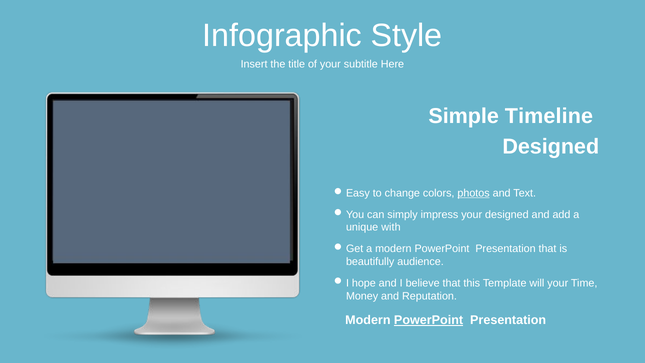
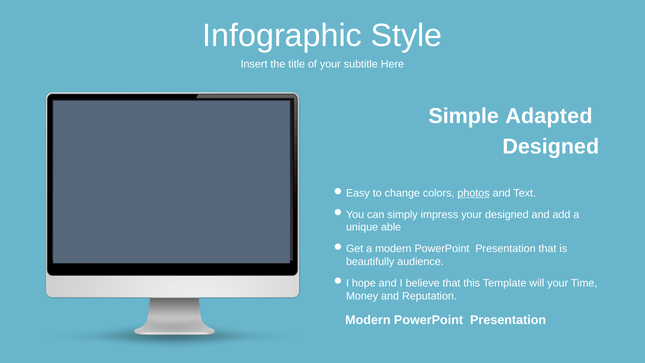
Timeline: Timeline -> Adapted
with: with -> able
PowerPoint at (429, 320) underline: present -> none
